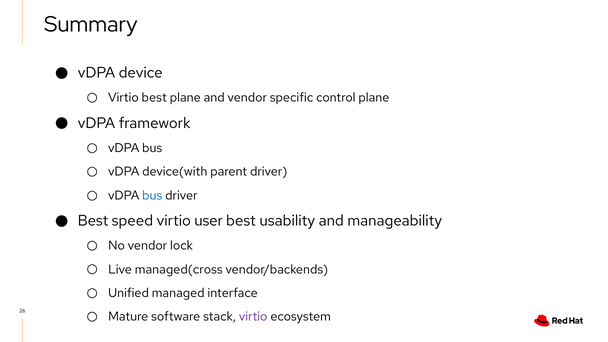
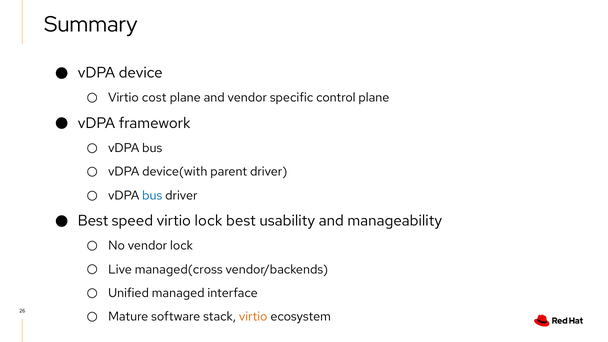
Virtio best: best -> cost
virtio user: user -> lock
virtio at (253, 317) colour: purple -> orange
